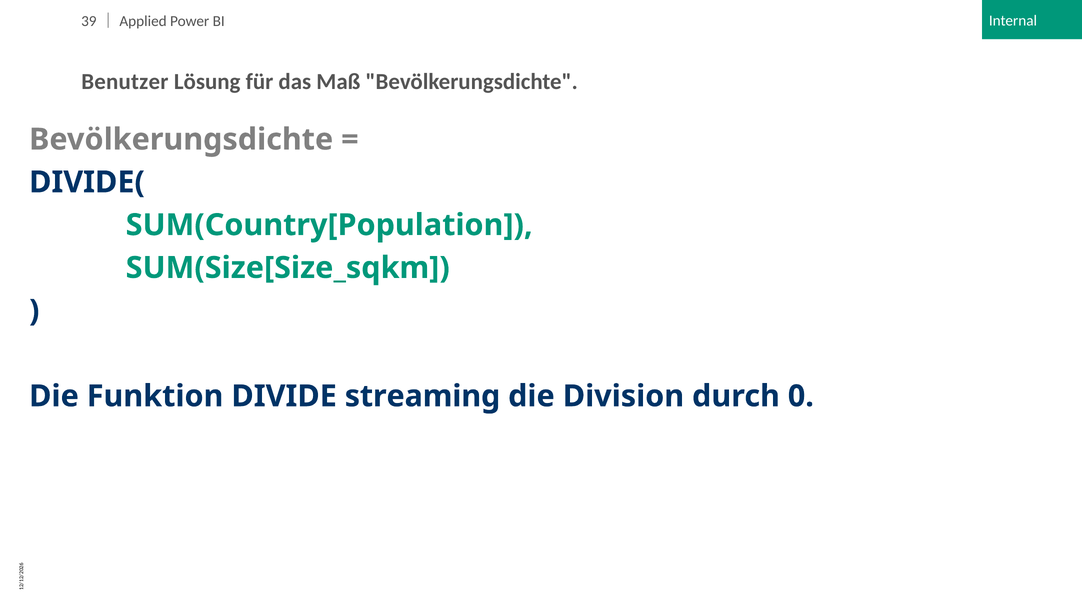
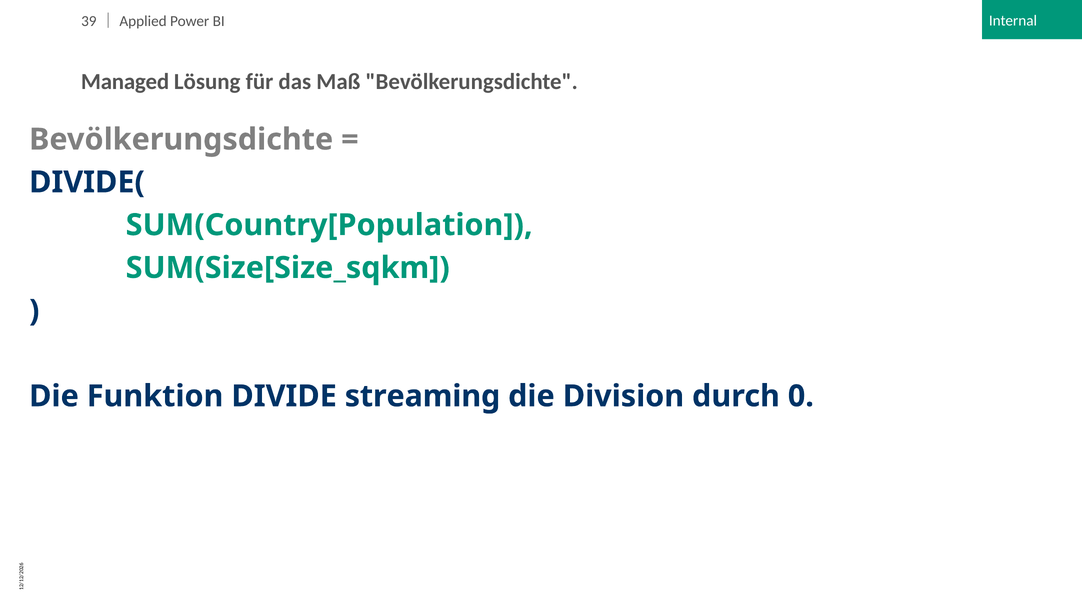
Benutzer: Benutzer -> Managed
